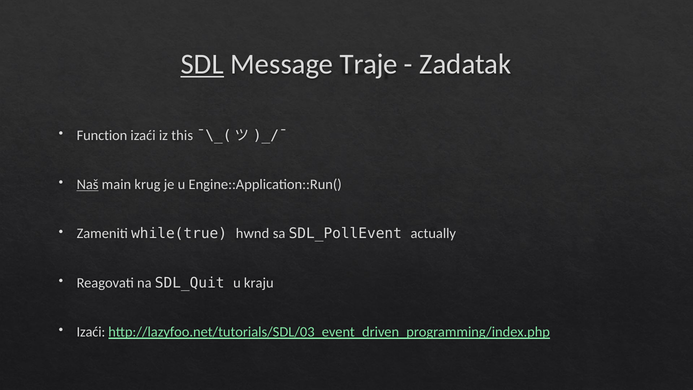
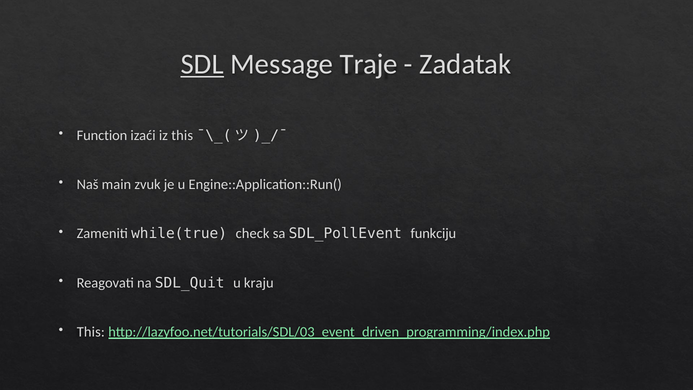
Naš underline: present -> none
krug: krug -> zvuk
hwnd: hwnd -> check
actually: actually -> funkciju
Izaći at (91, 332): Izaći -> This
